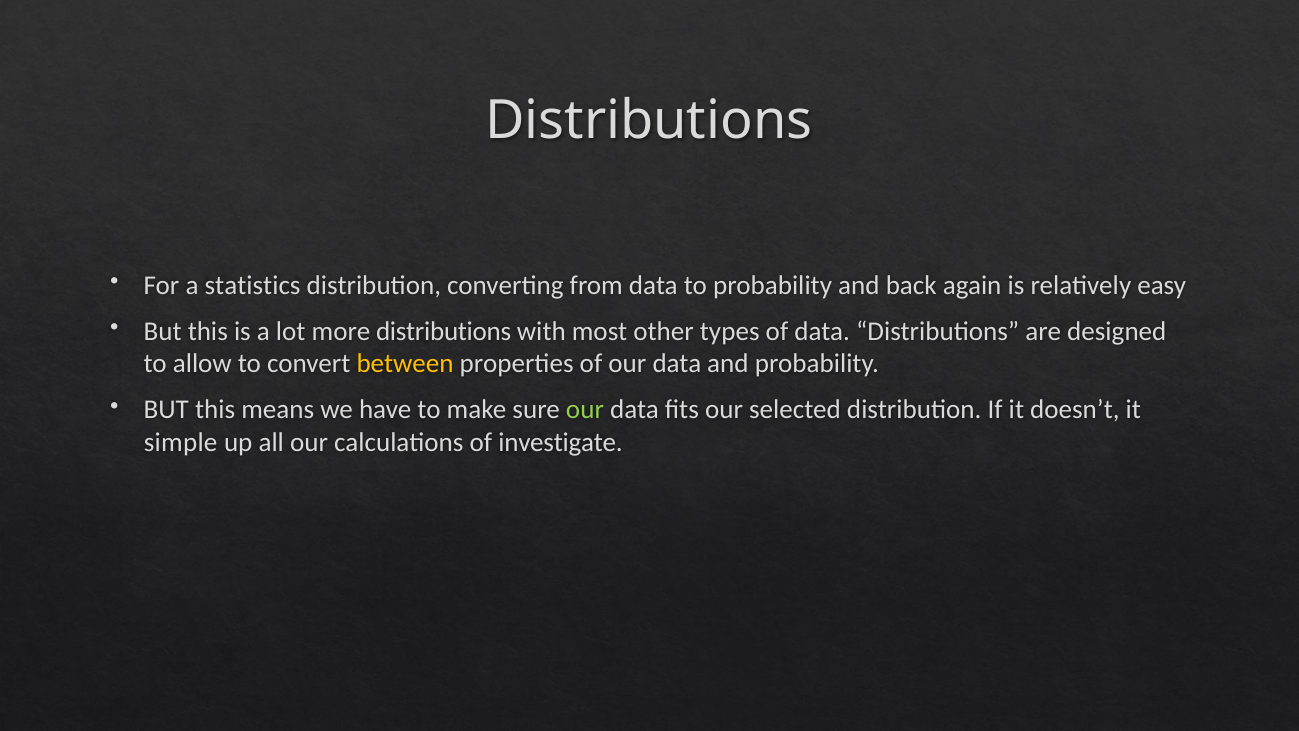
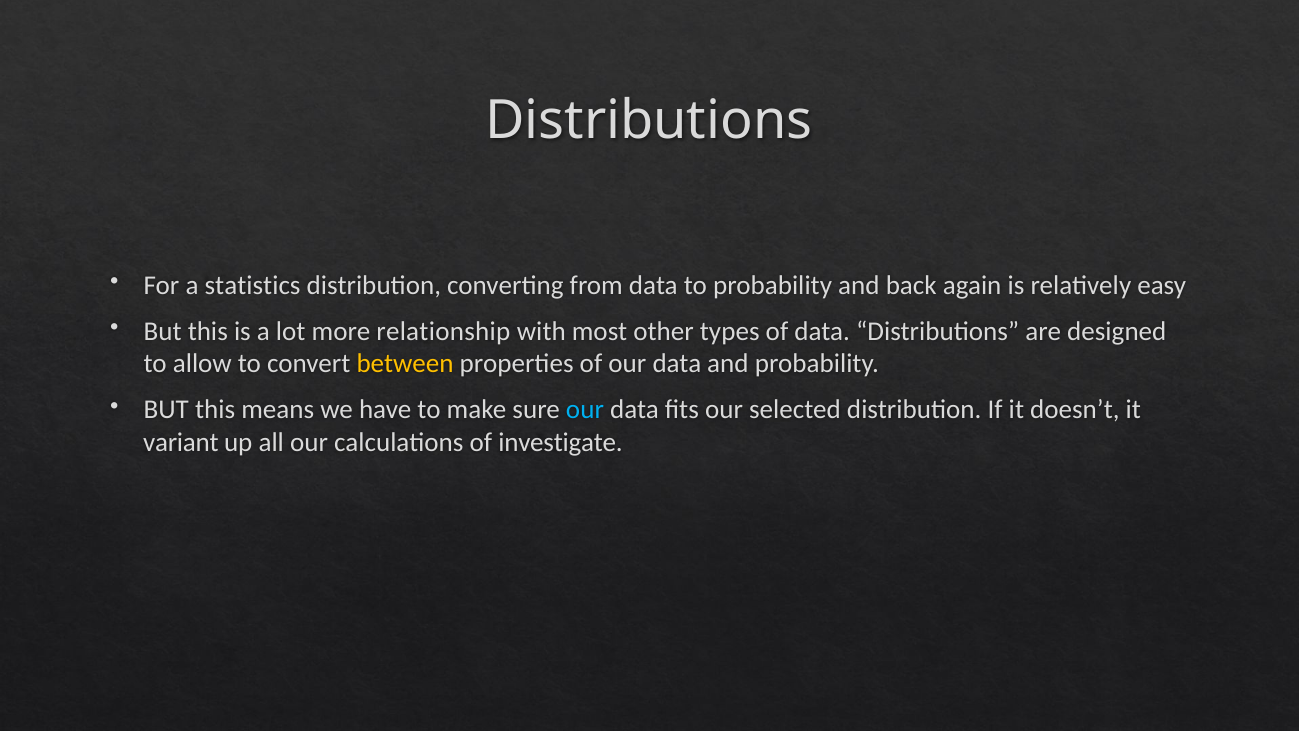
more distributions: distributions -> relationship
our at (585, 410) colour: light green -> light blue
simple: simple -> variant
